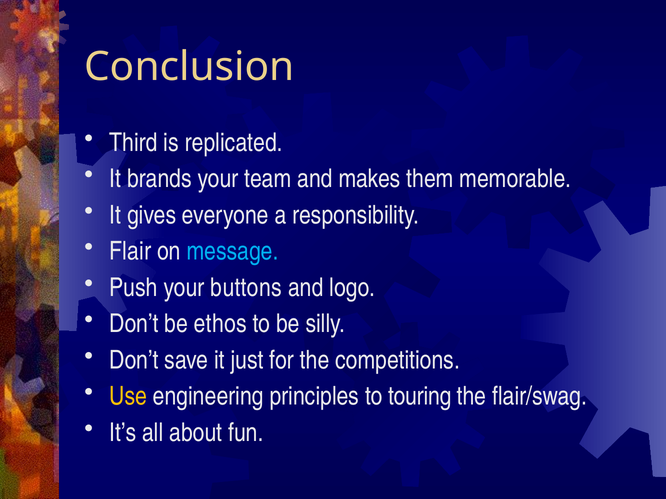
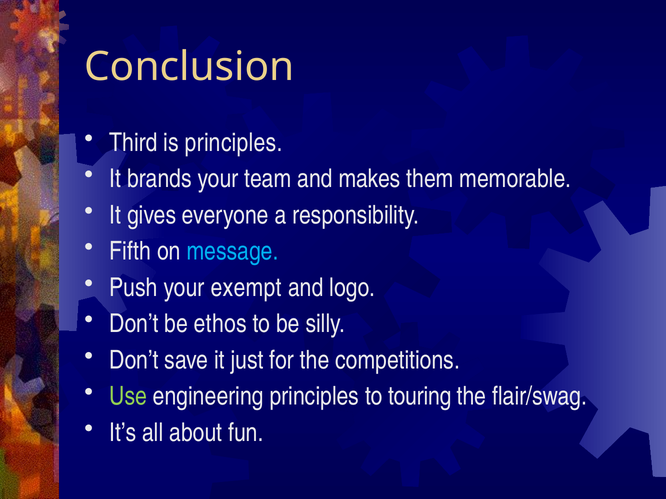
is replicated: replicated -> principles
Flair: Flair -> Fifth
buttons: buttons -> exempt
Use colour: yellow -> light green
